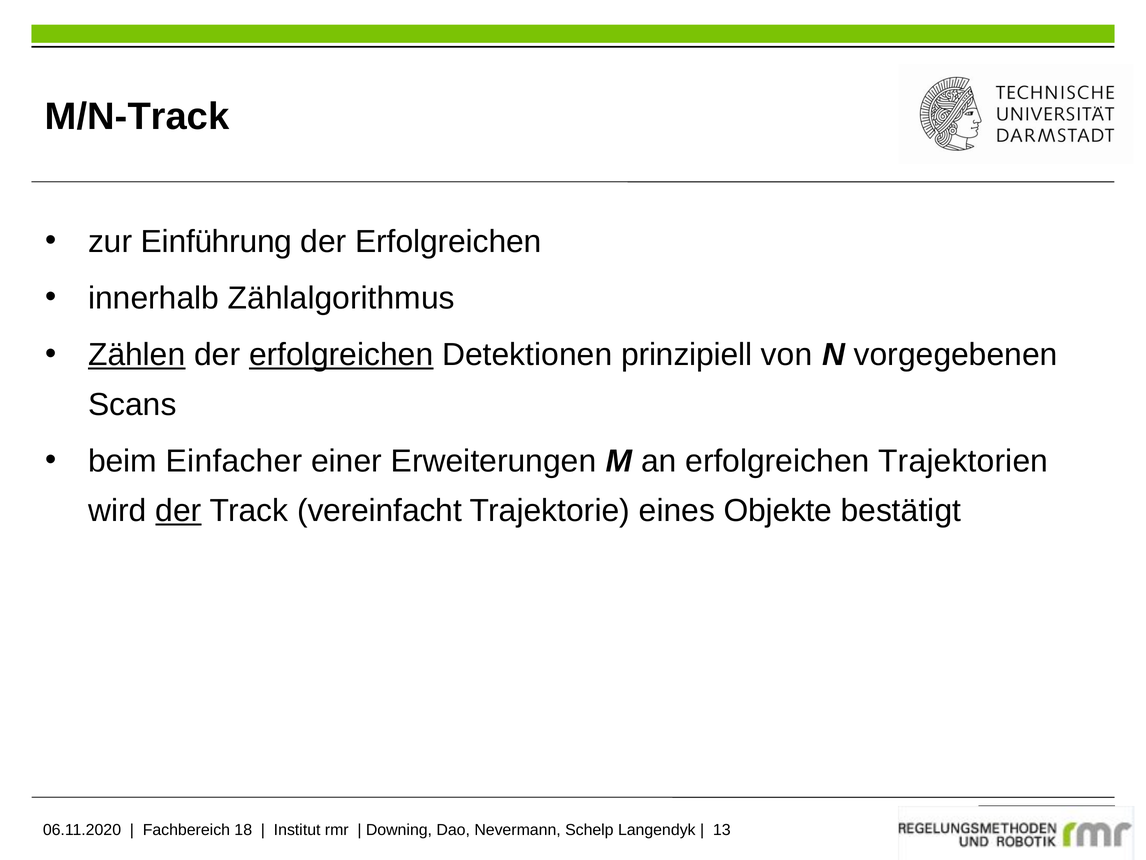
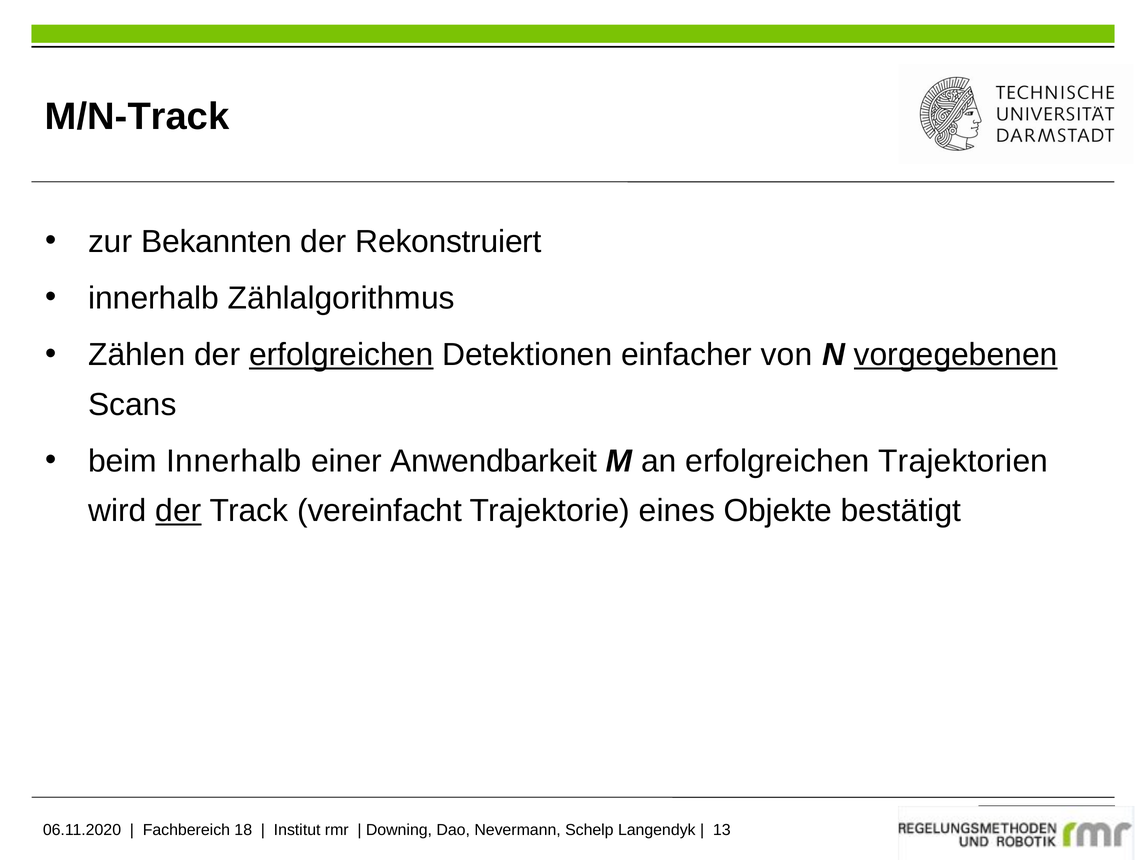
Einführung: Einführung -> Bekannten
Erfolgreichen at (448, 242): Erfolgreichen -> Rekonstruiert
Zählen underline: present -> none
prinzipiell: prinzipiell -> einfacher
vorgegebenen underline: none -> present
beim Einfacher: Einfacher -> Innerhalb
Erweiterungen: Erweiterungen -> Anwendbarkeit
